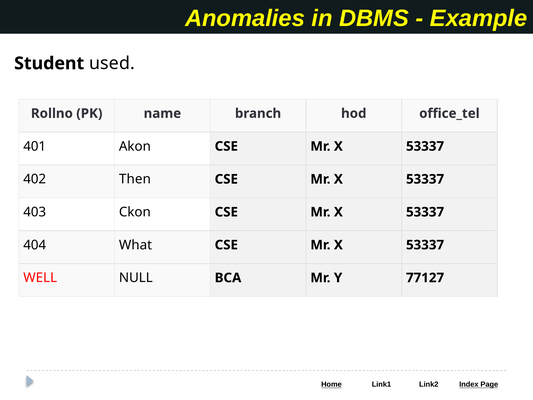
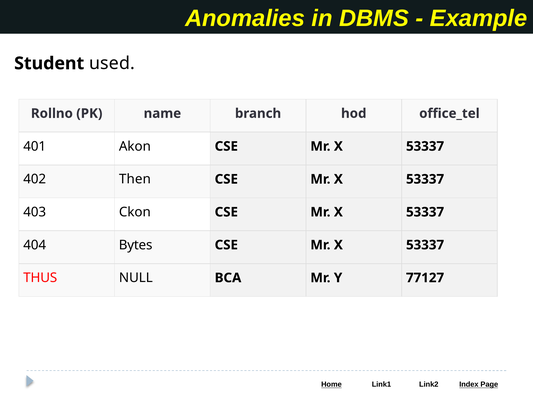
What: What -> Bytes
WELL: WELL -> THUS
